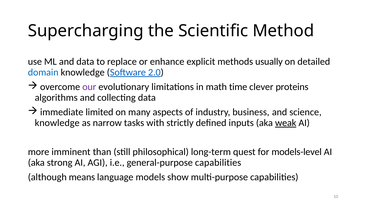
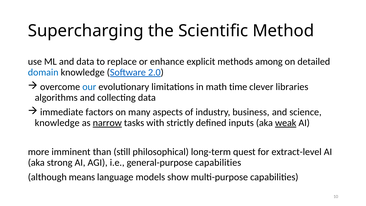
usually: usually -> among
our colour: purple -> blue
proteins: proteins -> libraries
limited: limited -> factors
narrow underline: none -> present
models-level: models-level -> extract-level
